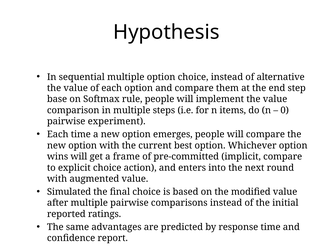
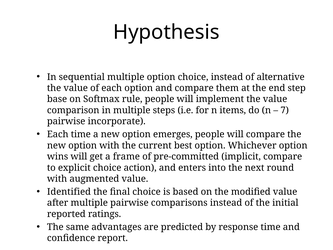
0: 0 -> 7
experiment: experiment -> incorporate
Simulated: Simulated -> Identified
